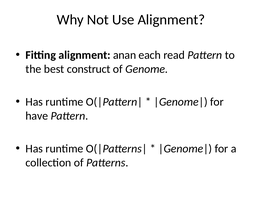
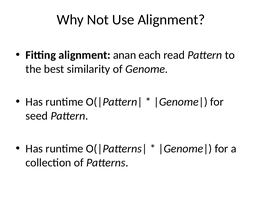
construct: construct -> similarity
have: have -> seed
